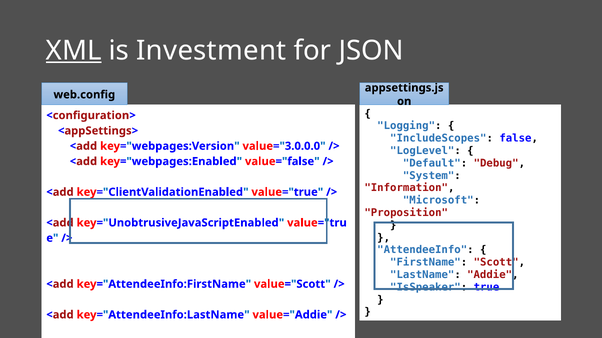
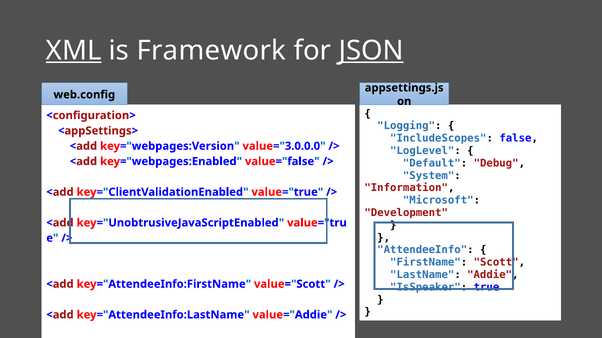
Investment: Investment -> Framework
JSON underline: none -> present
Proposition: Proposition -> Development
